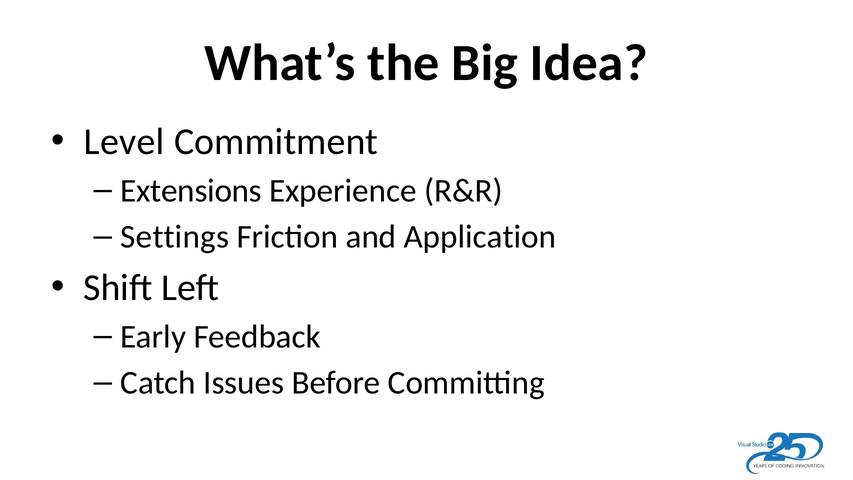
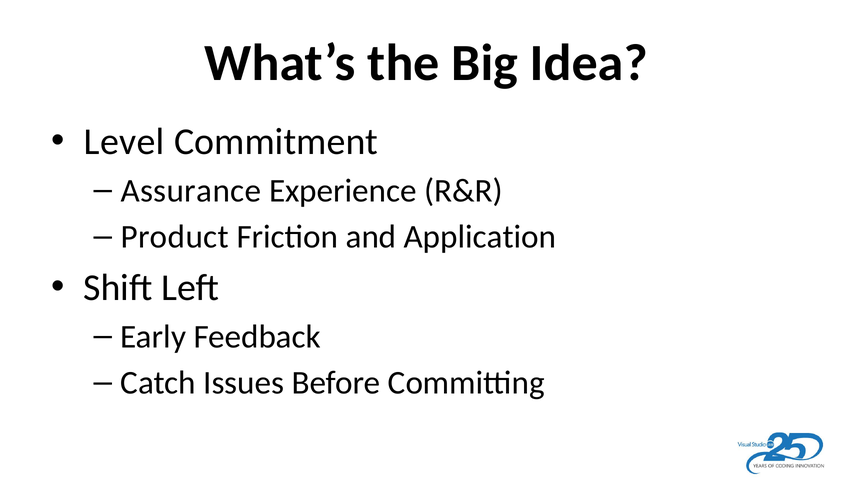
Extensions: Extensions -> Assurance
Settings: Settings -> Product
